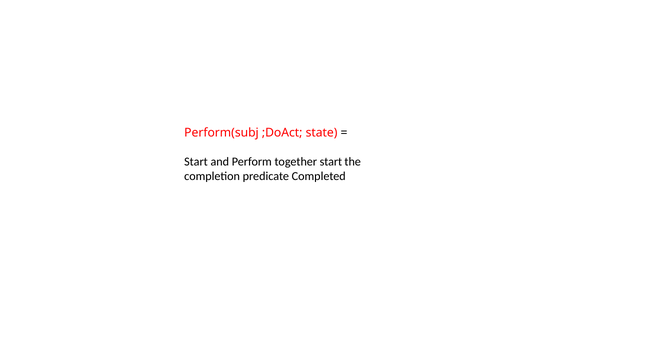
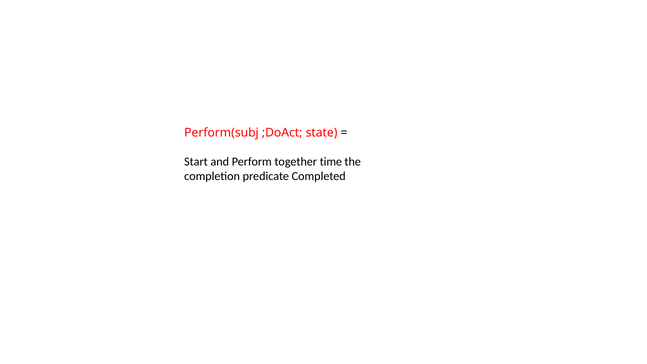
together start: start -> time
